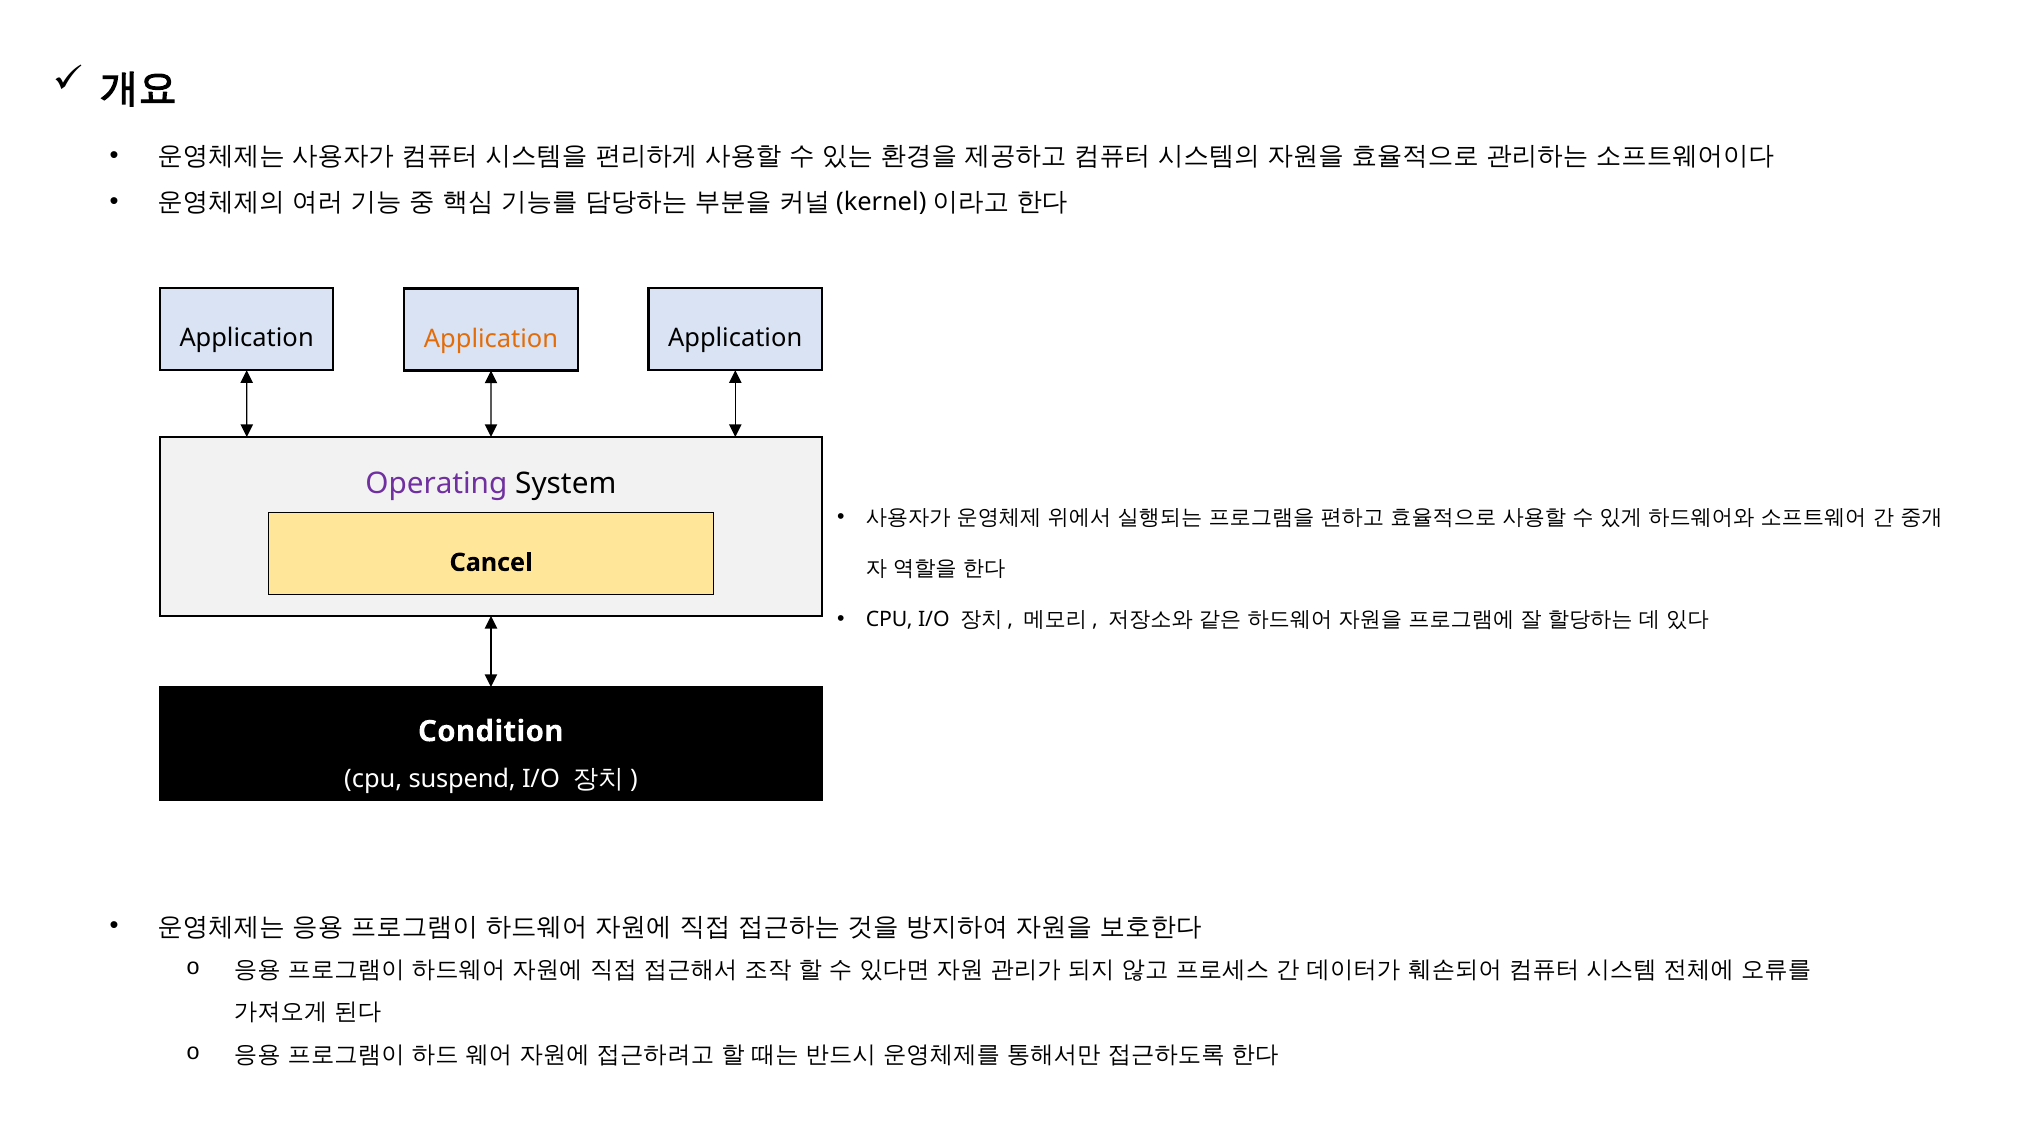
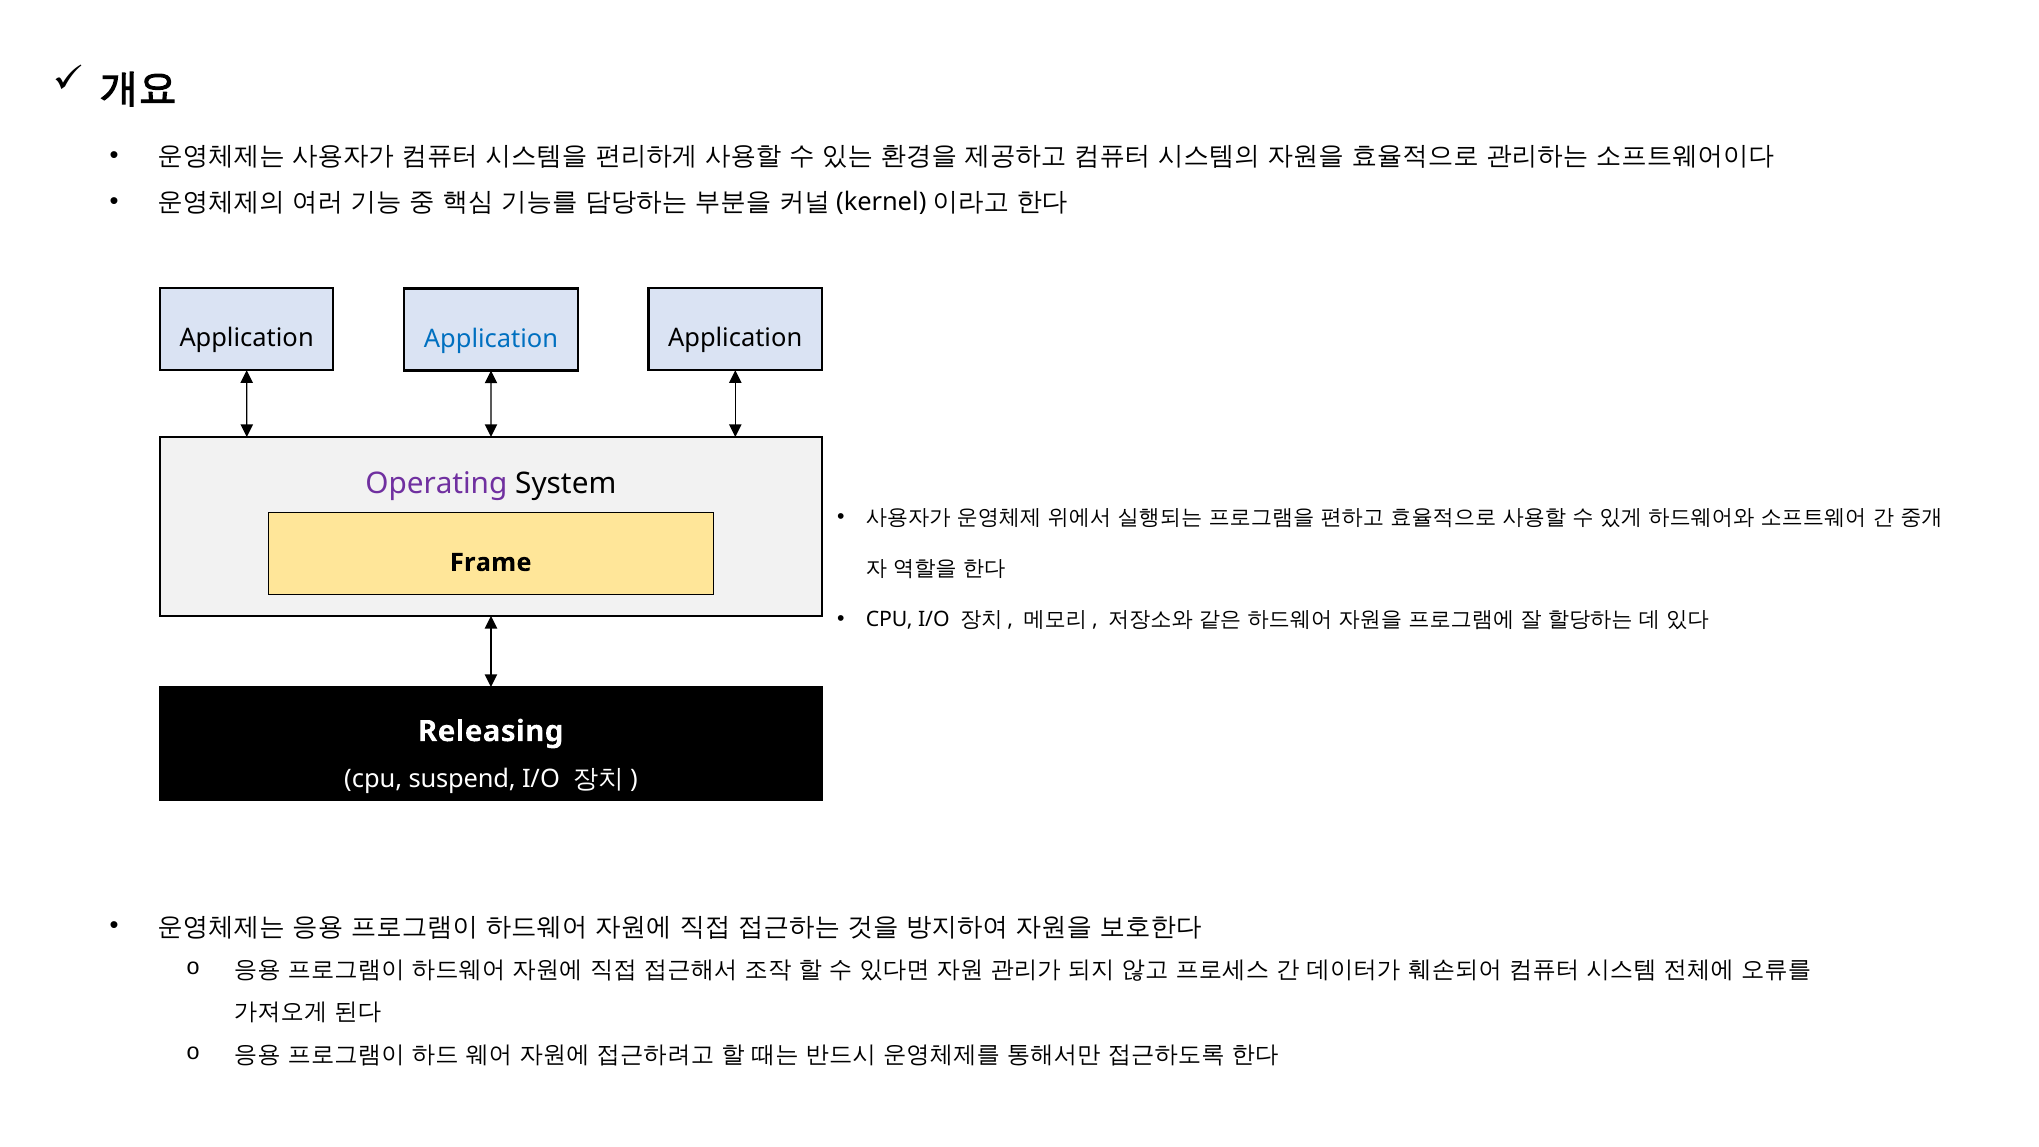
Application at (491, 339) colour: orange -> blue
Cancel: Cancel -> Frame
Condition: Condition -> Releasing
